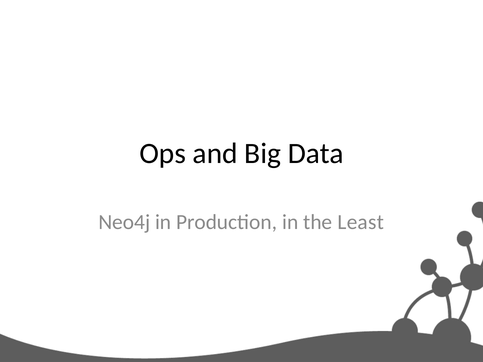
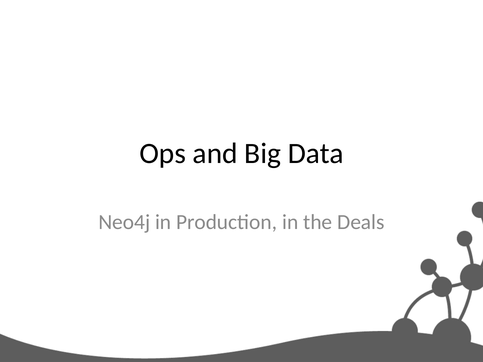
Least: Least -> Deals
